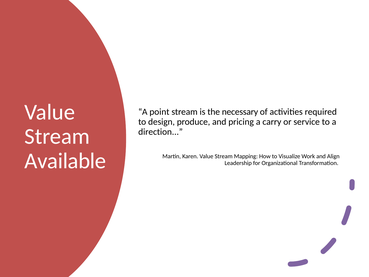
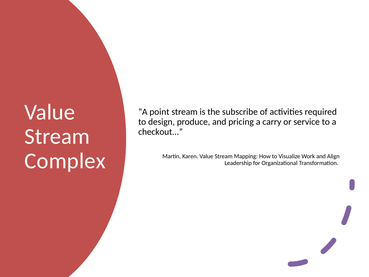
necessary: necessary -> subscribe
direction: direction -> checkout
Available: Available -> Complex
